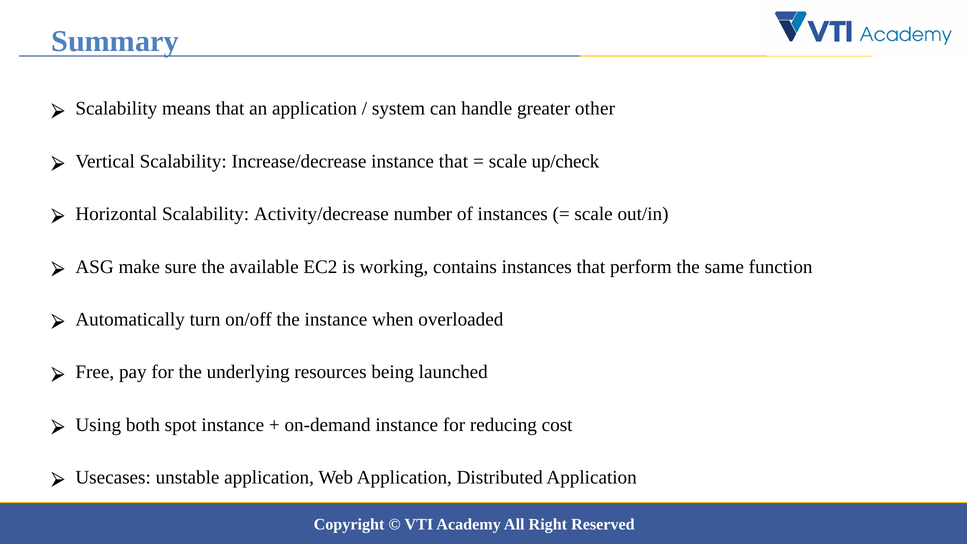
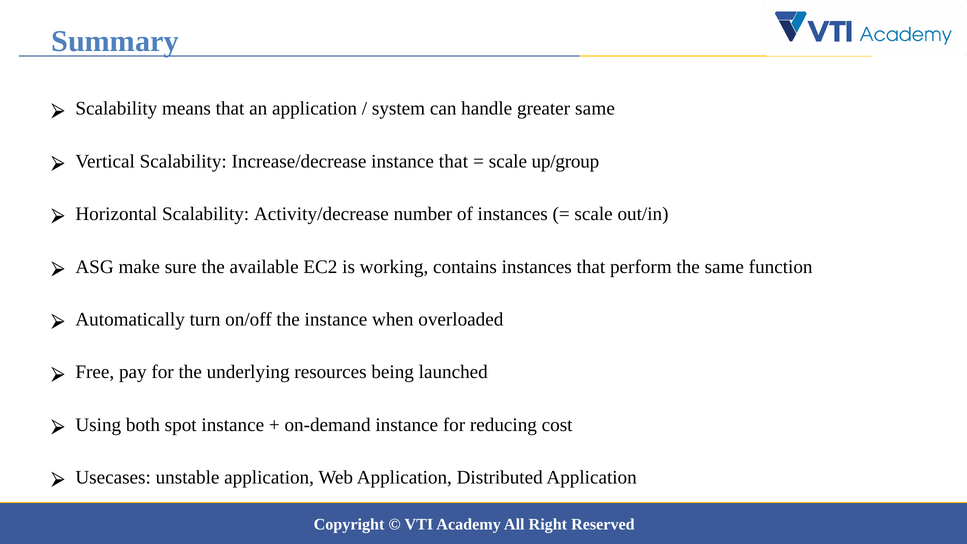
greater other: other -> same
up/check: up/check -> up/group
